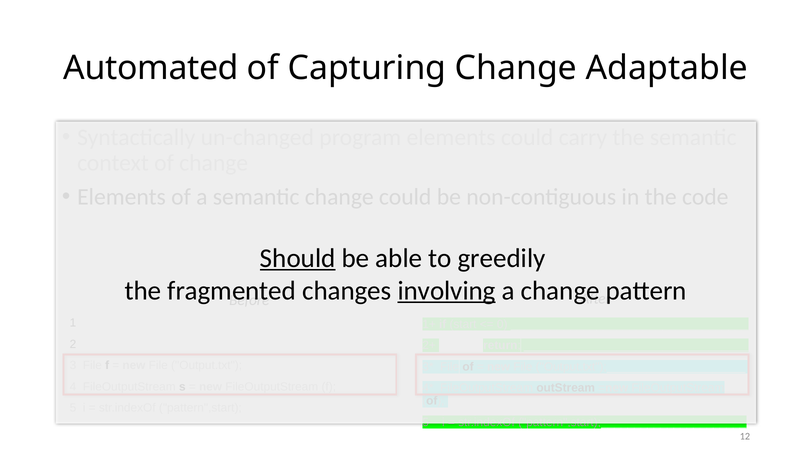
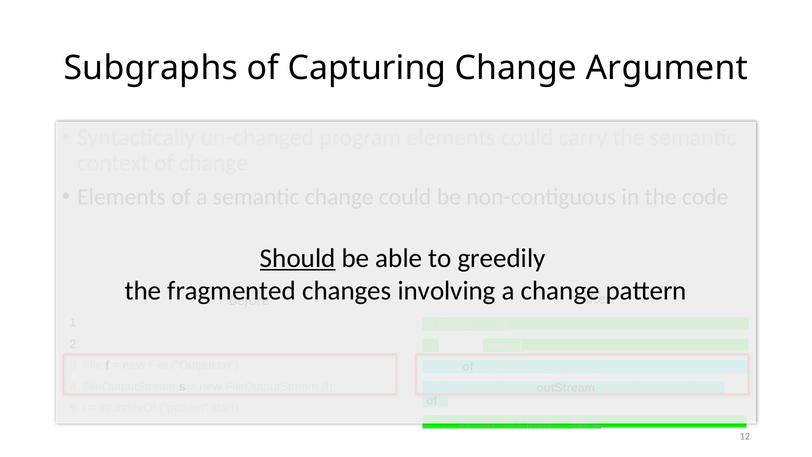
Automated: Automated -> Subgraphs
Adaptable: Adaptable -> Argument
involving underline: present -> none
